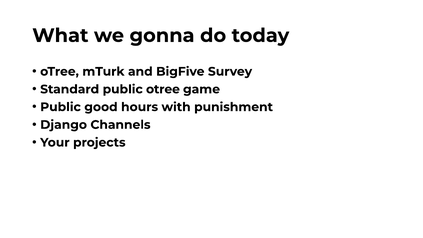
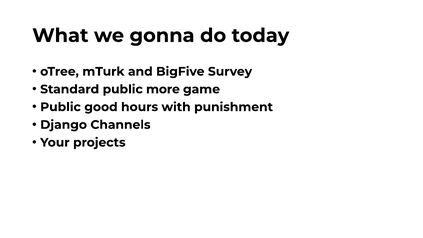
public otree: otree -> more
